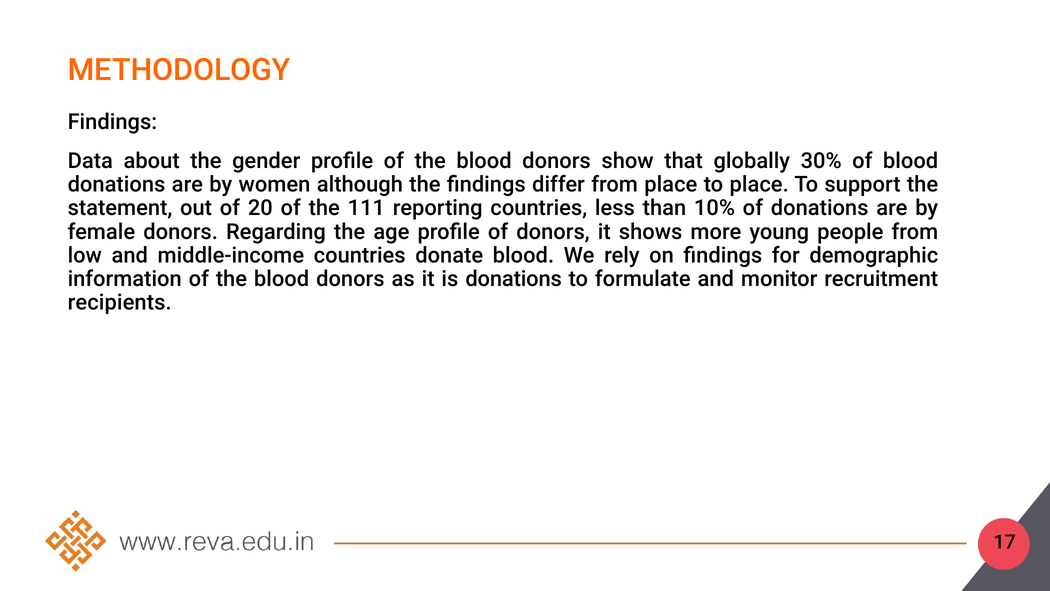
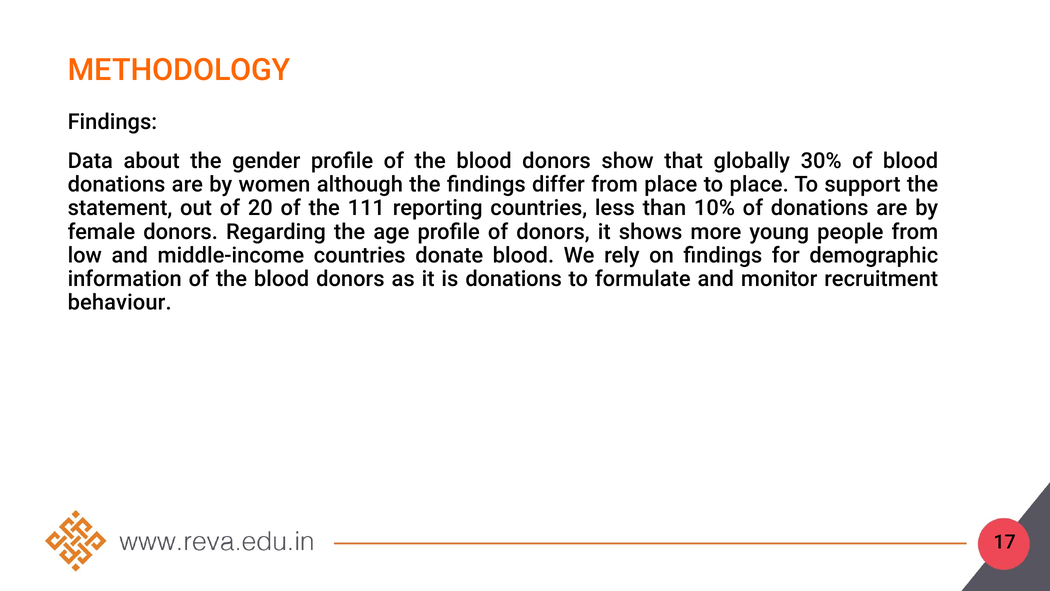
recipients: recipients -> behaviour
